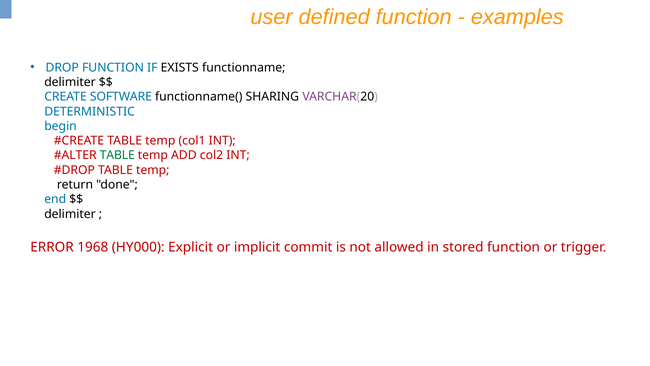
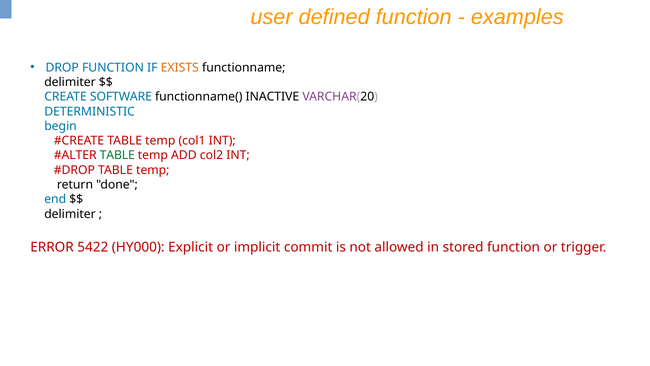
EXISTS colour: black -> orange
SHARING: SHARING -> INACTIVE
1968: 1968 -> 5422
